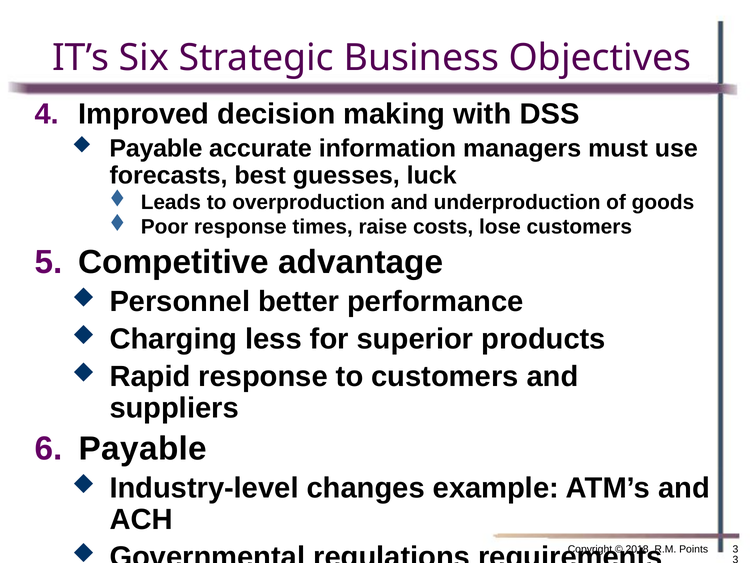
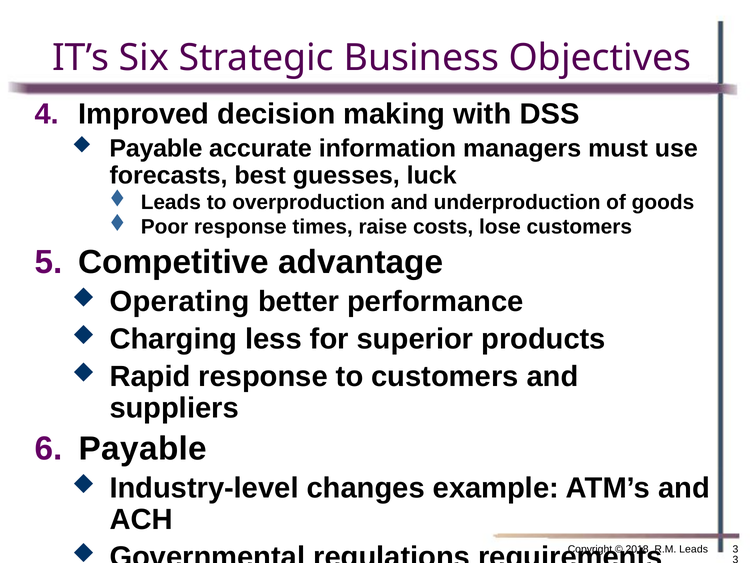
Personnel: Personnel -> Operating
Points at (694, 549): Points -> Leads
